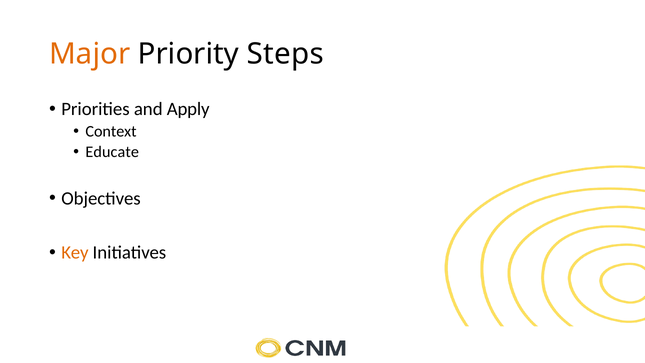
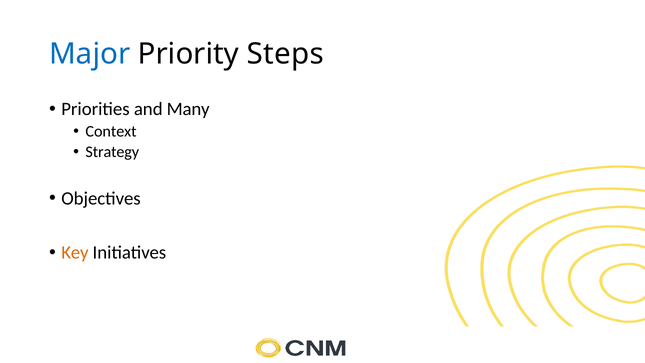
Major colour: orange -> blue
Apply: Apply -> Many
Educate: Educate -> Strategy
